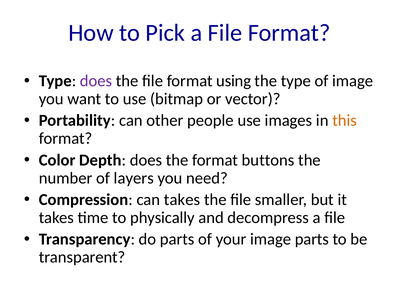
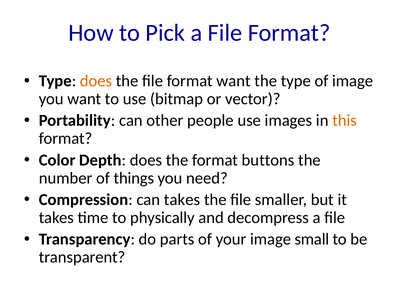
does at (96, 81) colour: purple -> orange
format using: using -> want
layers: layers -> things
image parts: parts -> small
